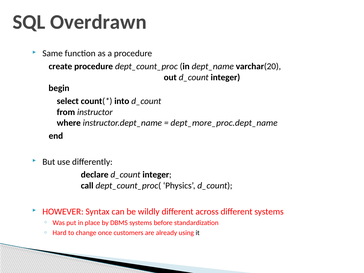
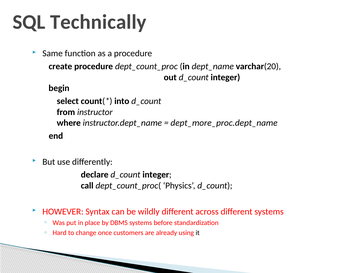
Overdrawn: Overdrawn -> Technically
